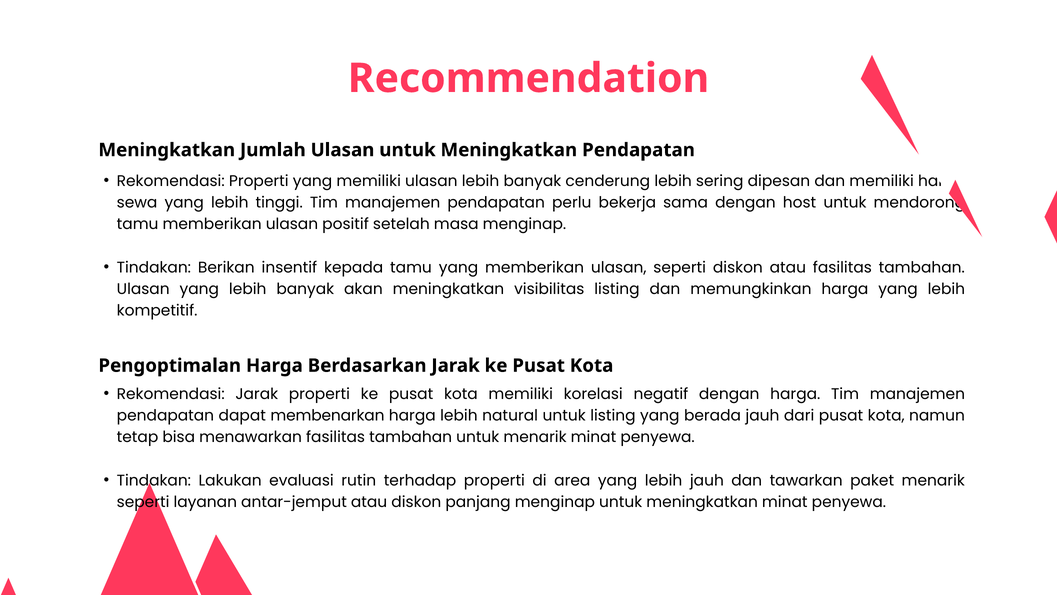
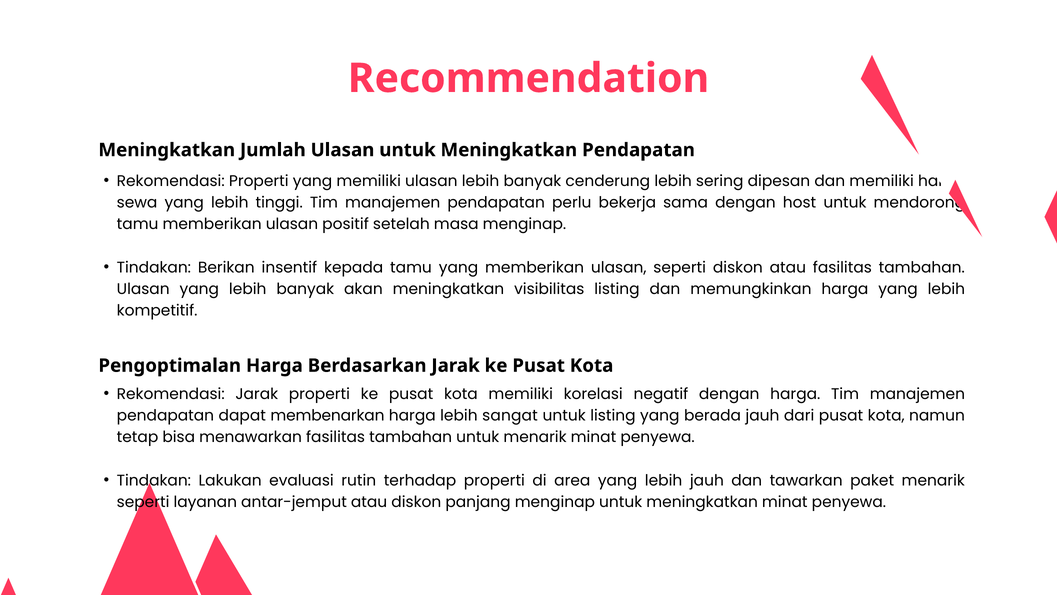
natural: natural -> sangat
